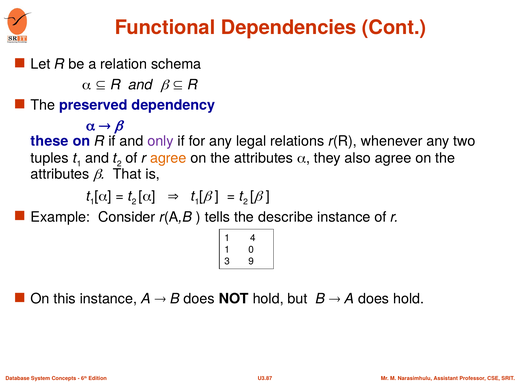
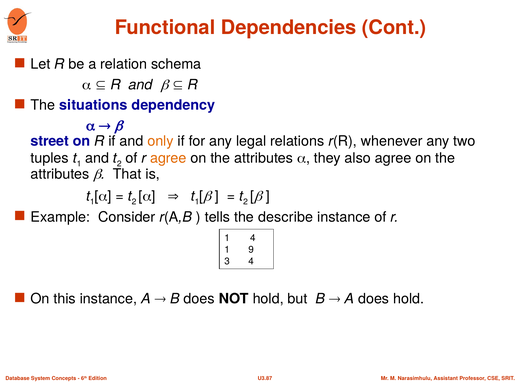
preserved: preserved -> situations
these: these -> street
only colour: purple -> orange
0: 0 -> 9
3 9: 9 -> 4
